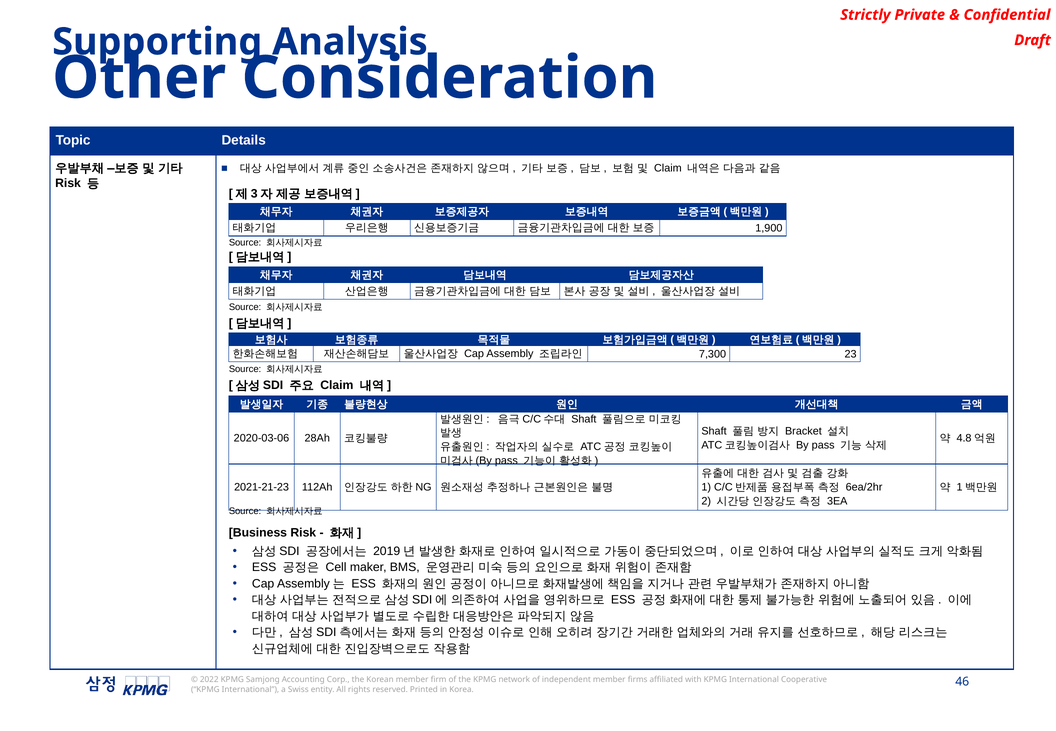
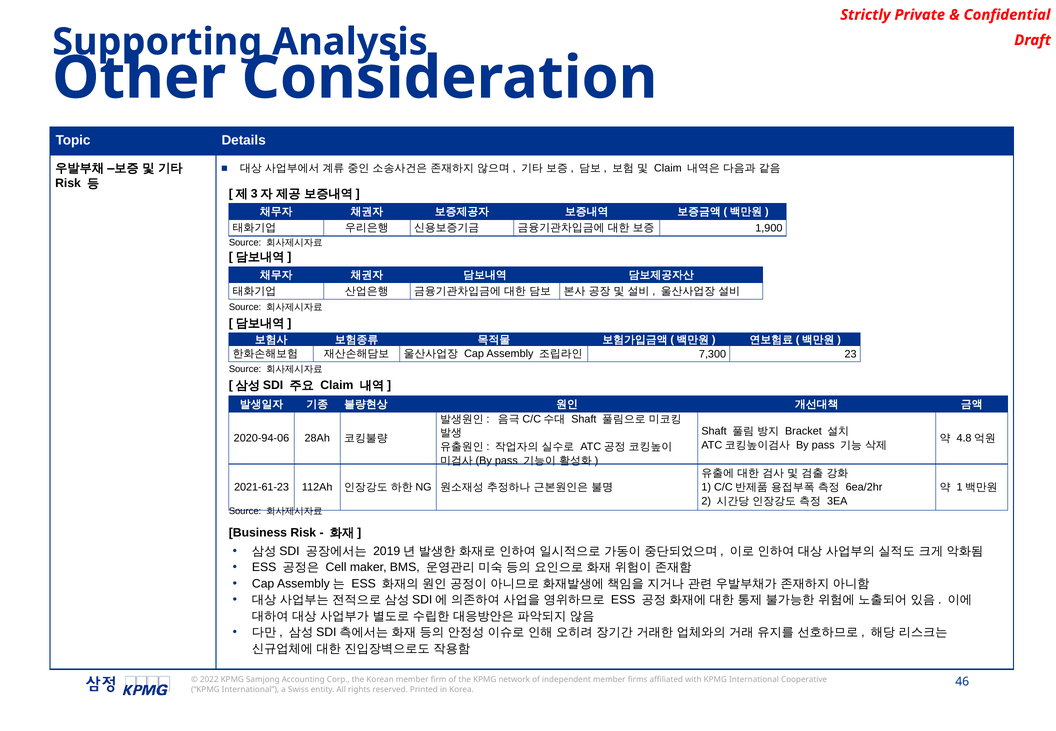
2020-03-06: 2020-03-06 -> 2020-94-06
2021-21-23: 2021-21-23 -> 2021-61-23
